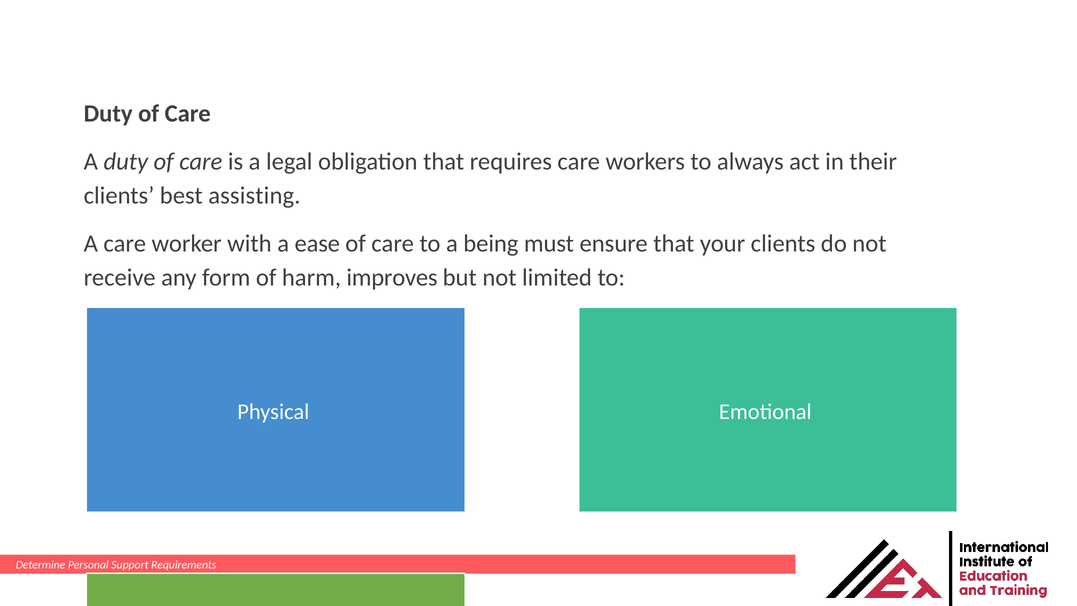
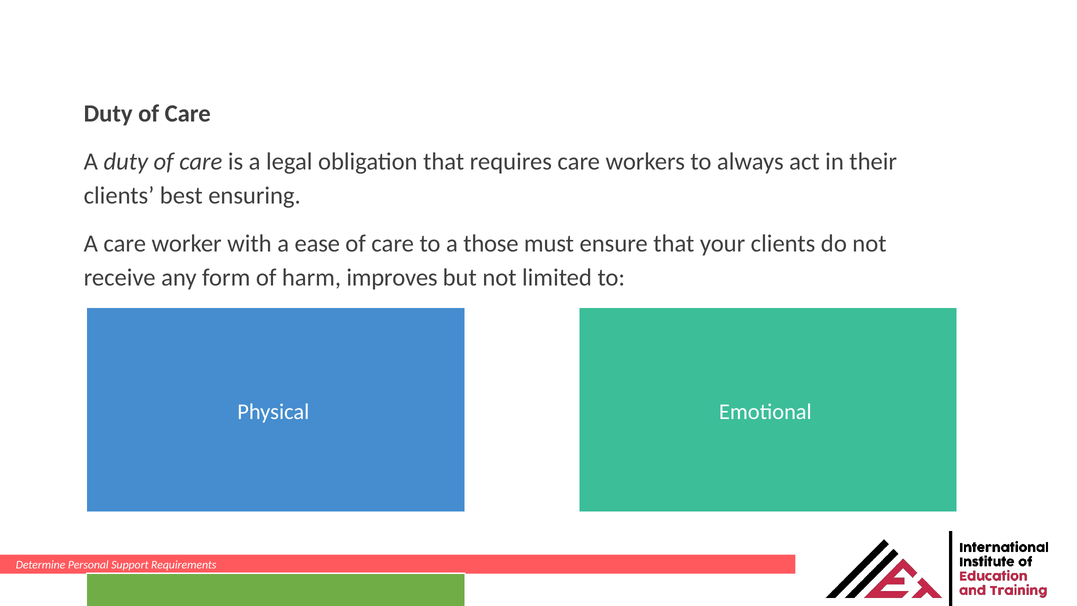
assisting: assisting -> ensuring
being: being -> those
